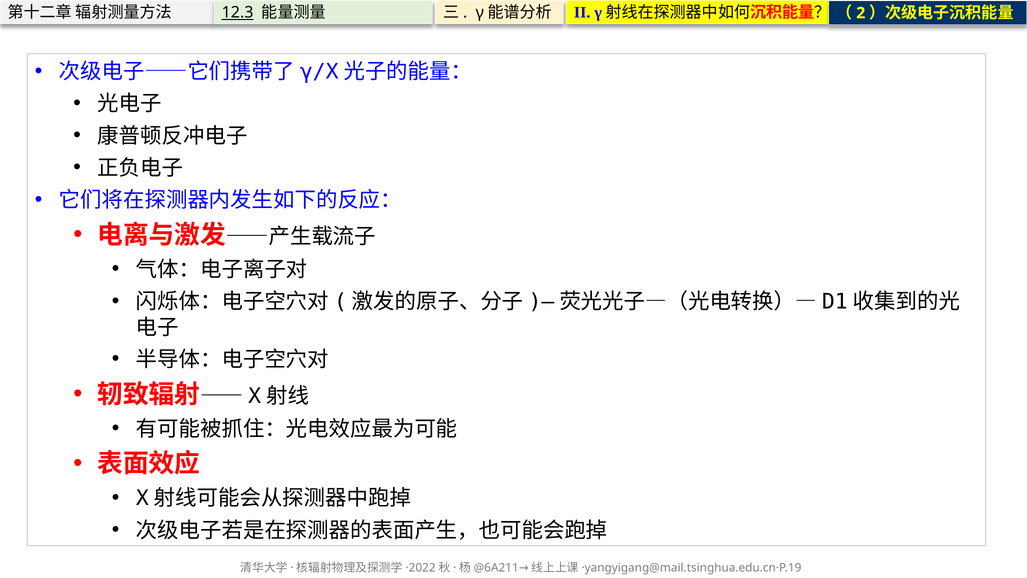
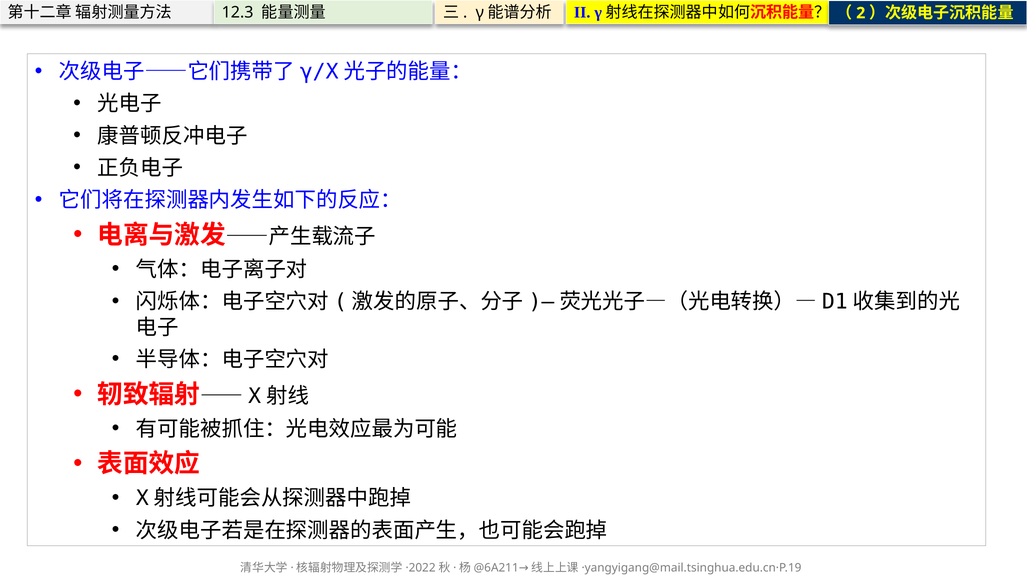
12.3 underline: present -> none
